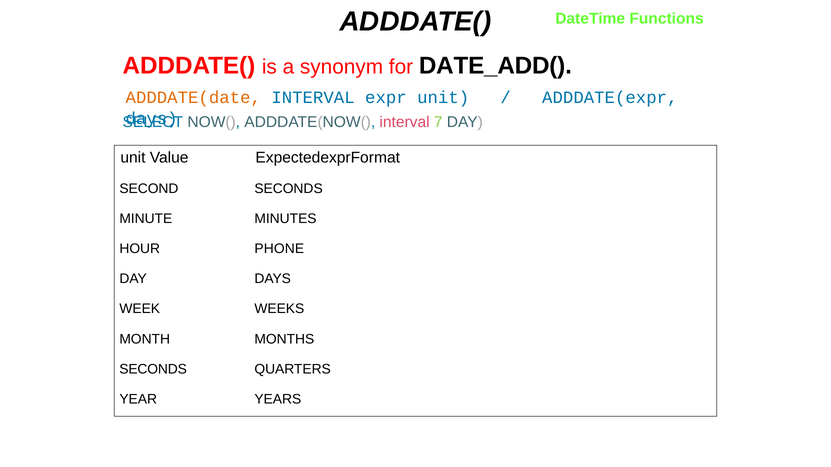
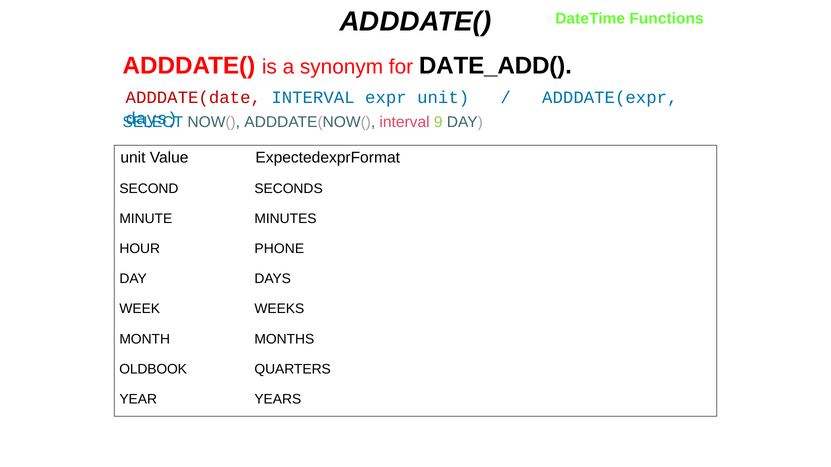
ADDDATE(date colour: orange -> red
7: 7 -> 9
SECONDS at (153, 369): SECONDS -> OLDBOOK
